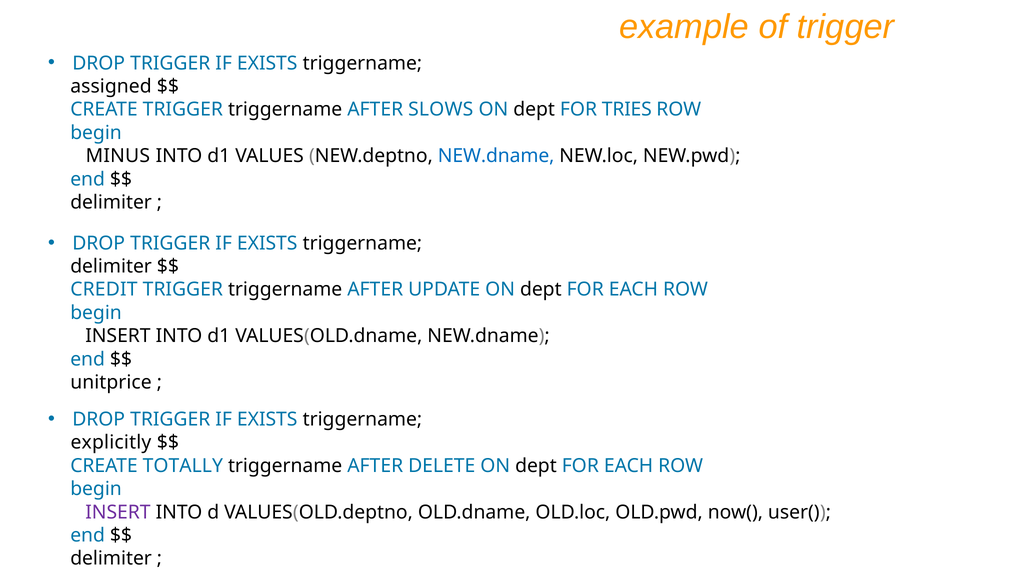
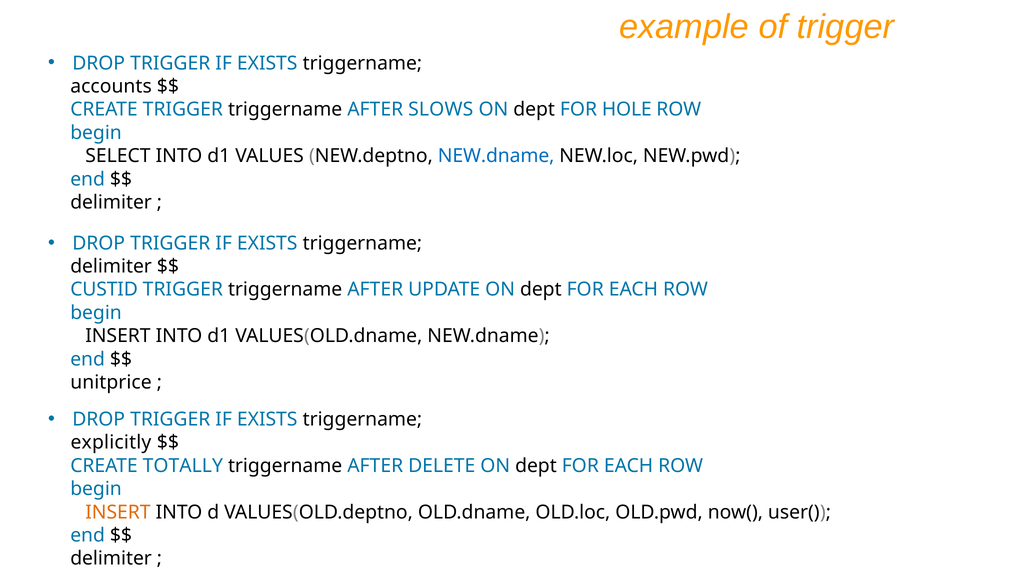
assigned: assigned -> accounts
TRIES: TRIES -> HOLE
MINUS: MINUS -> SELECT
CREDIT: CREDIT -> CUSTID
INSERT at (118, 512) colour: purple -> orange
